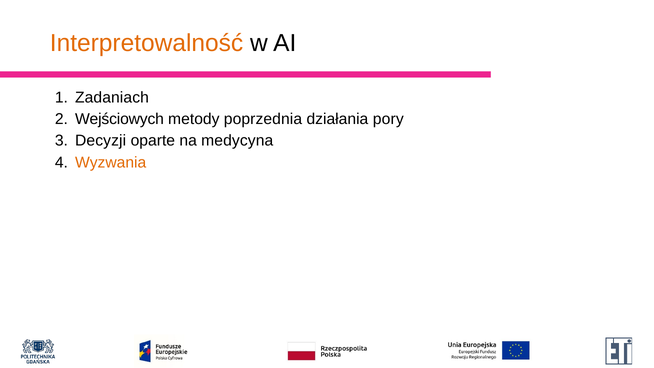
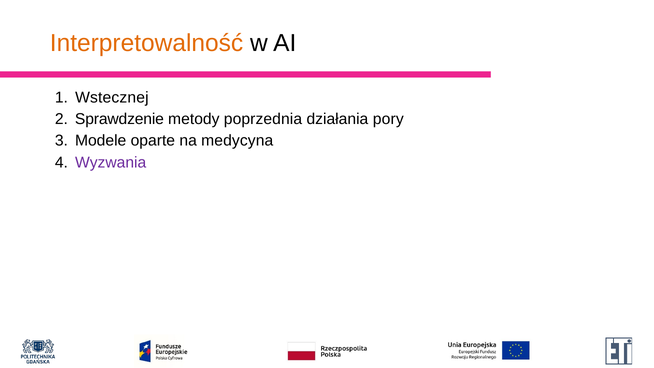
Zadaniach: Zadaniach -> Wstecznej
Wejściowych: Wejściowych -> Sprawdzenie
Decyzji: Decyzji -> Modele
Wyzwania colour: orange -> purple
